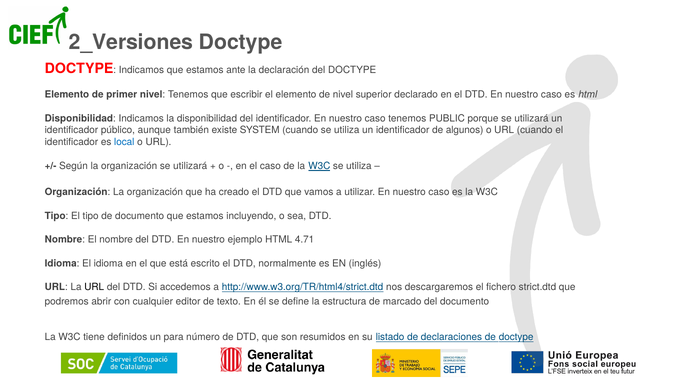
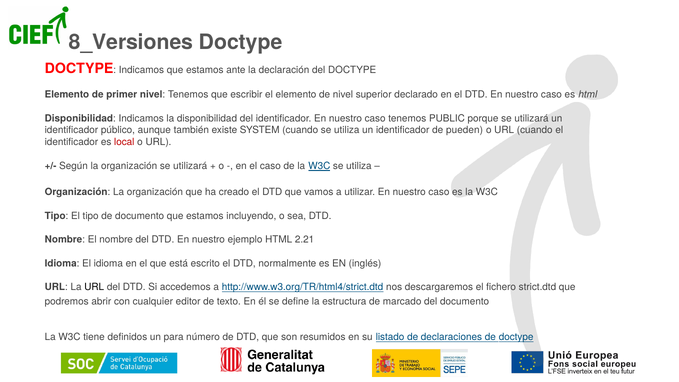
2_Versiones: 2_Versiones -> 8_Versiones
algunos: algunos -> pueden
local colour: blue -> red
4.71: 4.71 -> 2.21
